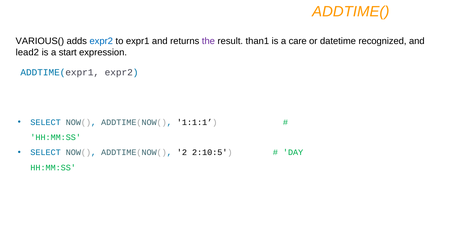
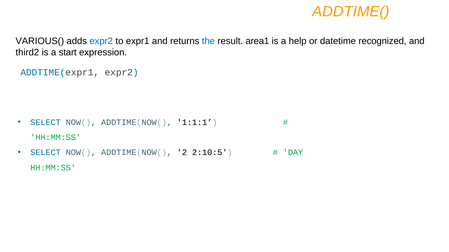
the colour: purple -> blue
than1: than1 -> area1
care: care -> help
lead2: lead2 -> third2
